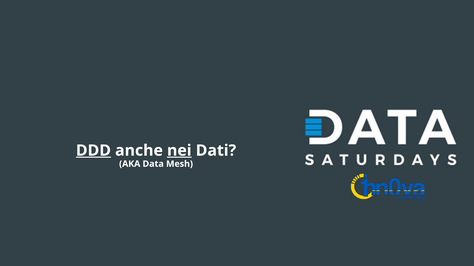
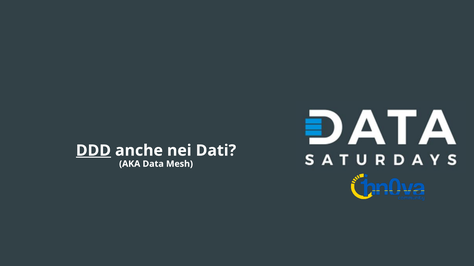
nei underline: present -> none
